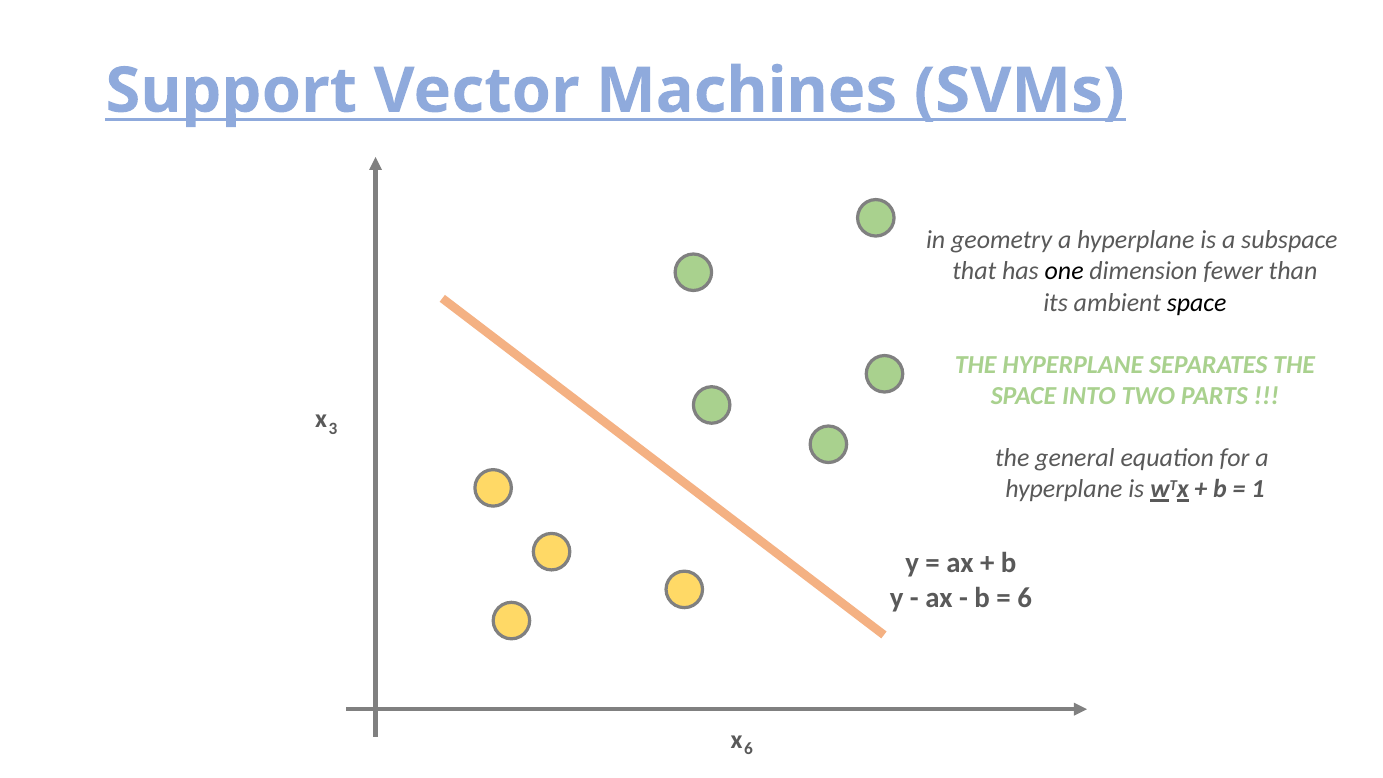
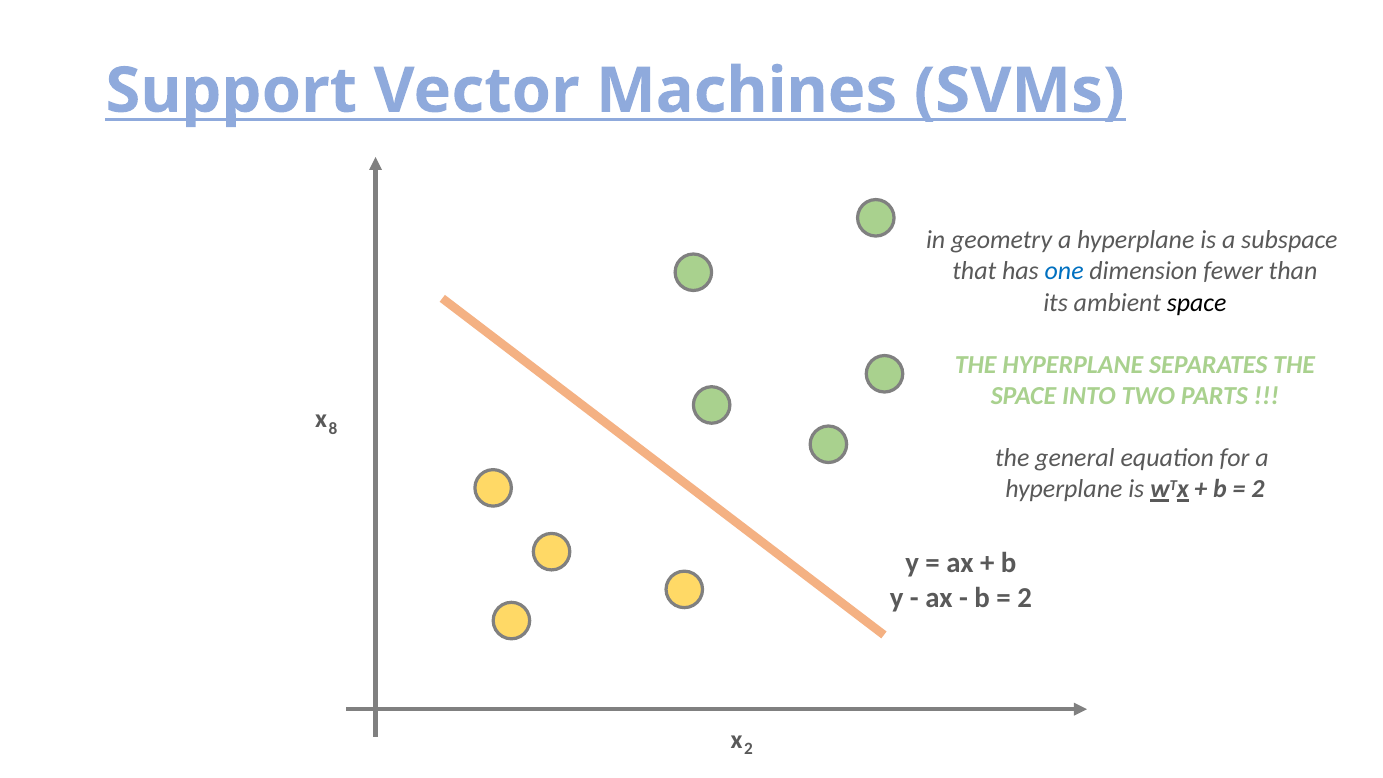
one colour: black -> blue
3: 3 -> 8
1 at (1258, 489): 1 -> 2
6 at (1025, 598): 6 -> 2
x 6: 6 -> 2
